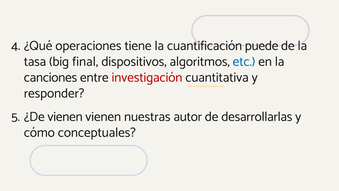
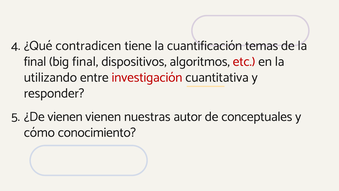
operaciones: operaciones -> contradicen
puede: puede -> temas
tasa at (35, 61): tasa -> final
etc colour: blue -> red
canciones: canciones -> utilizando
desarrollarlas: desarrollarlas -> conceptuales
conceptuales: conceptuales -> conocimiento
